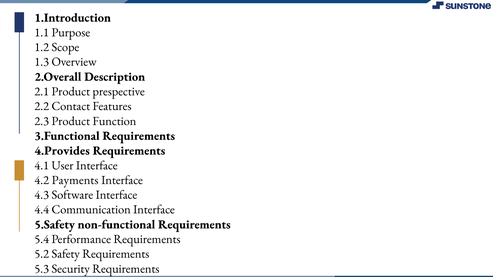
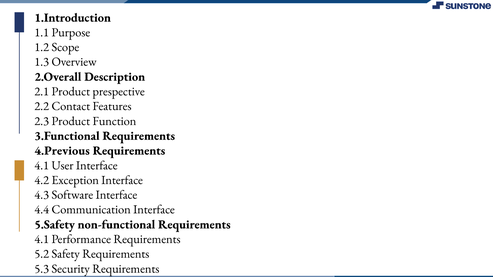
4.Provides: 4.Provides -> 4.Previous
Payments: Payments -> Exception
5.4 at (42, 239): 5.4 -> 4.1
